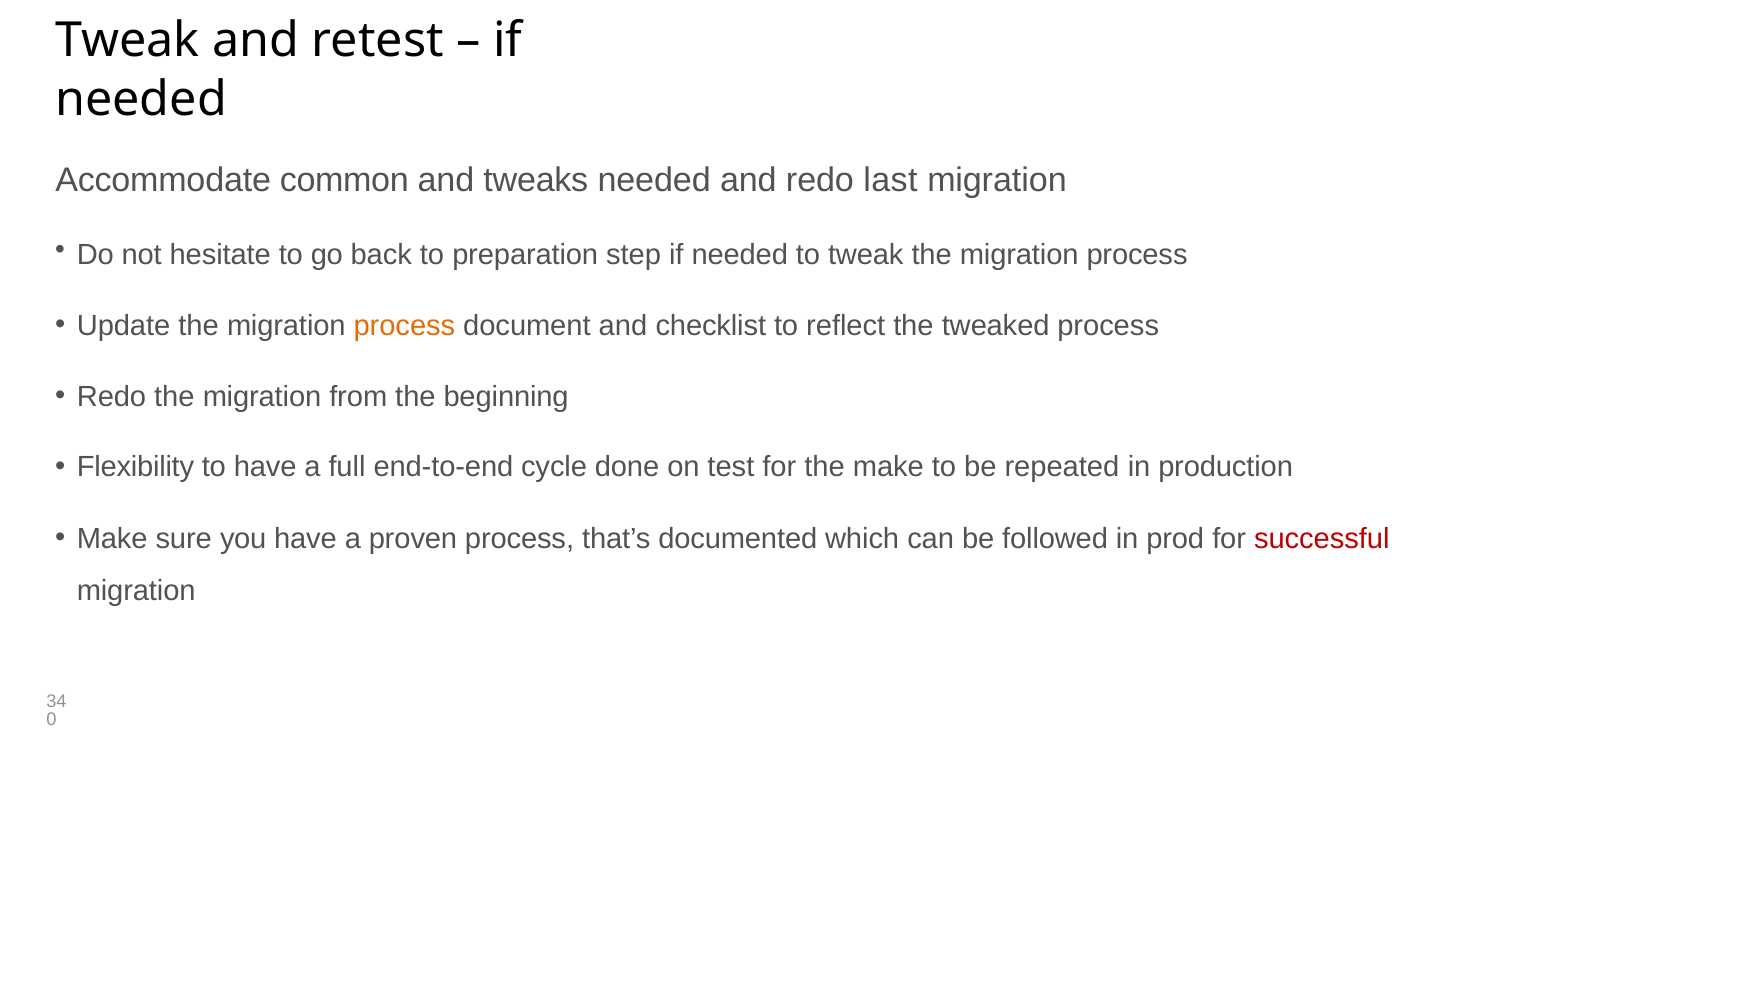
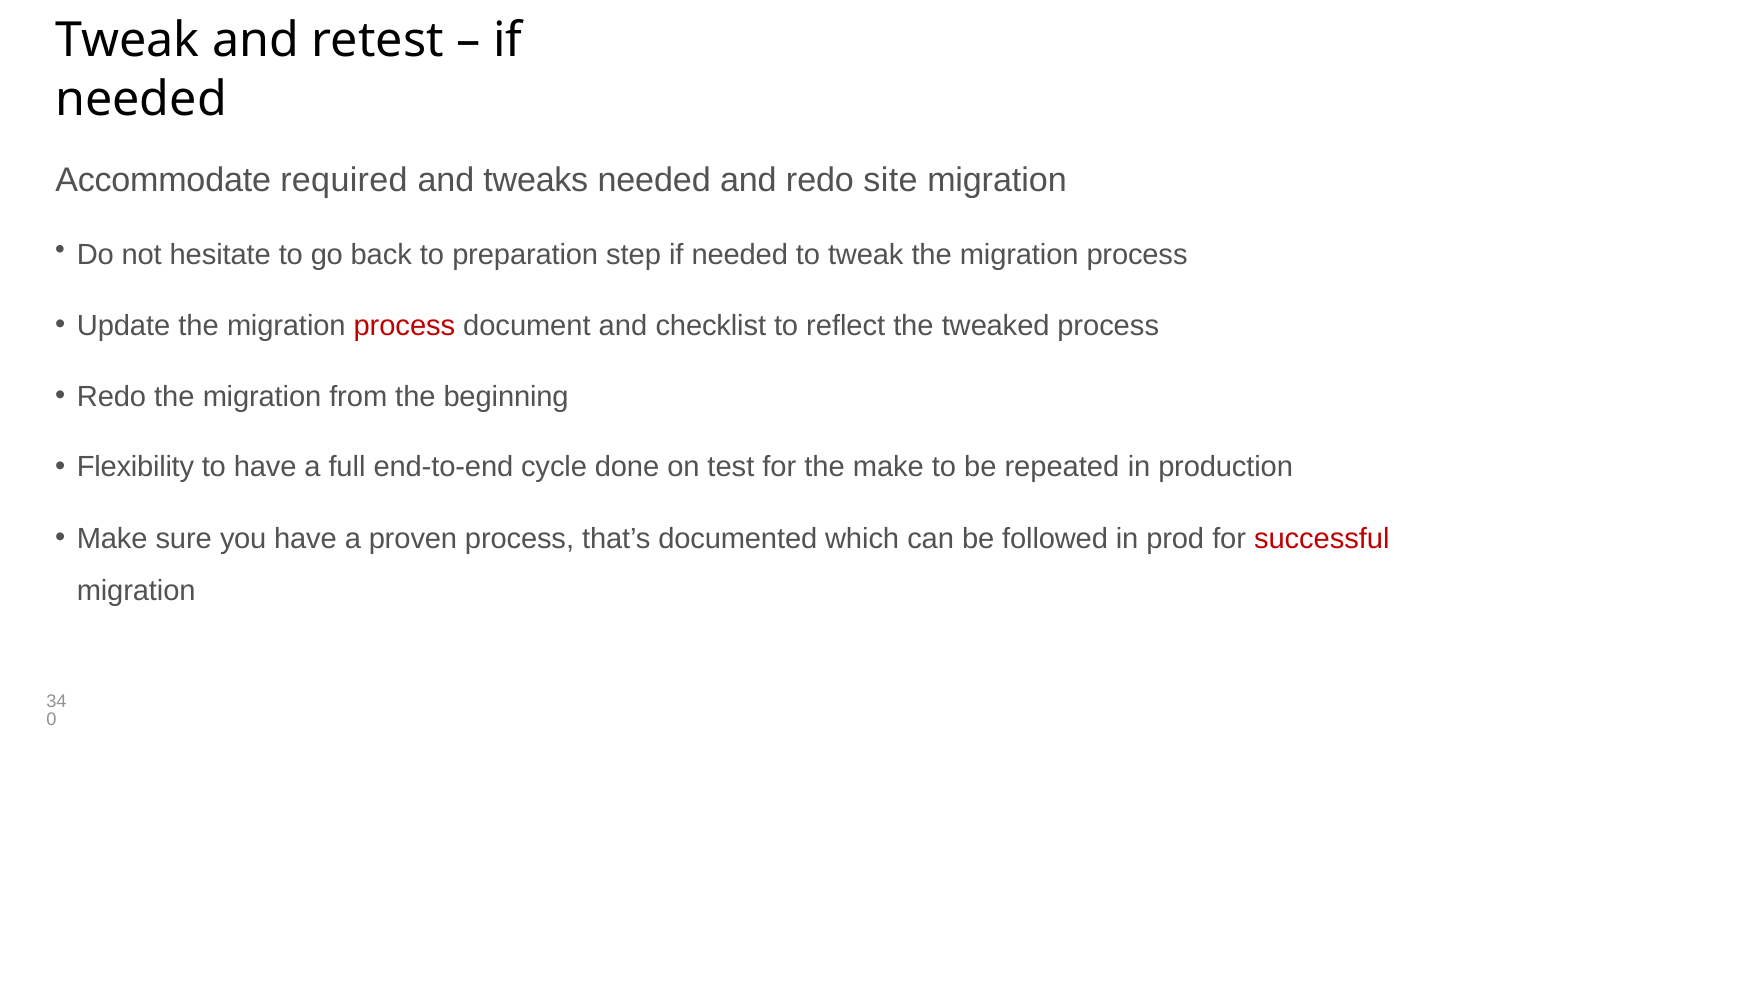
common: common -> required
last: last -> site
process at (404, 326) colour: orange -> red
